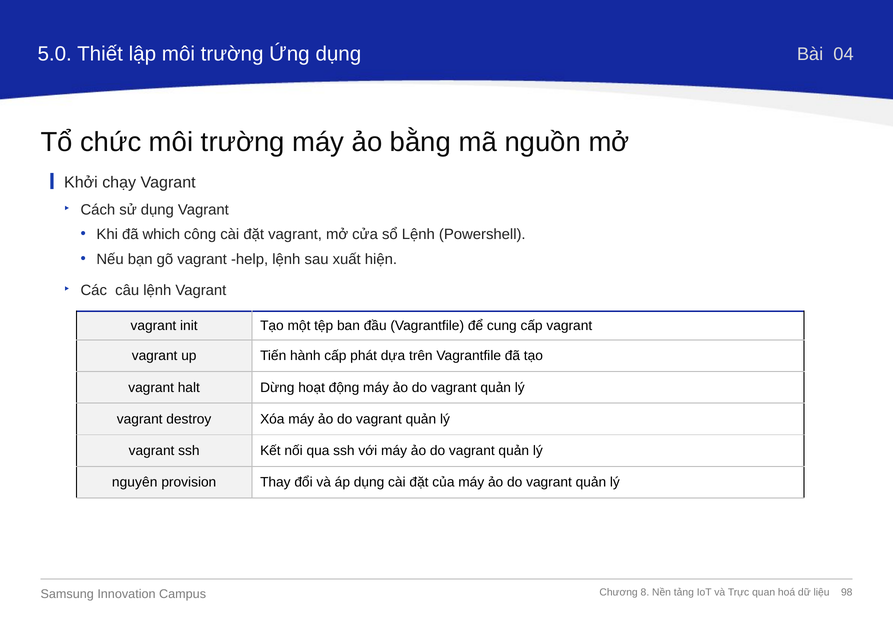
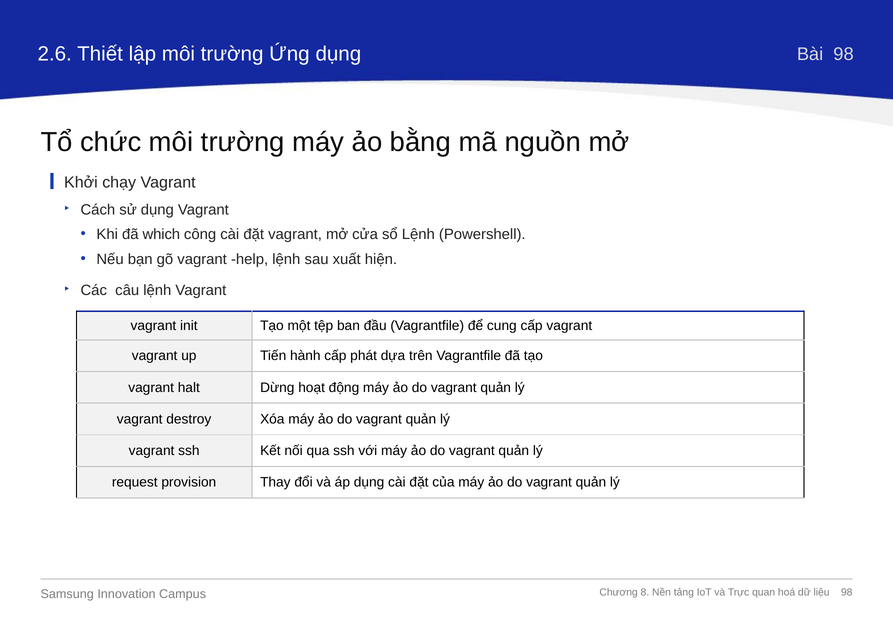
5.0: 5.0 -> 2.6
Bài 04: 04 -> 98
nguyên: nguyên -> request
